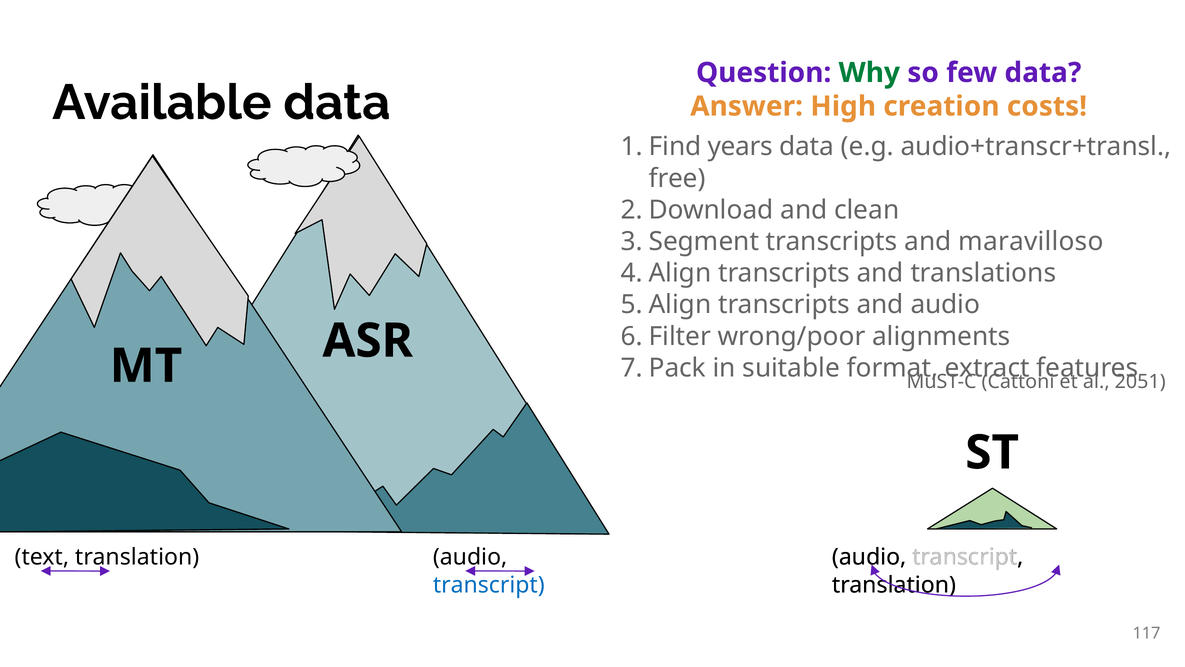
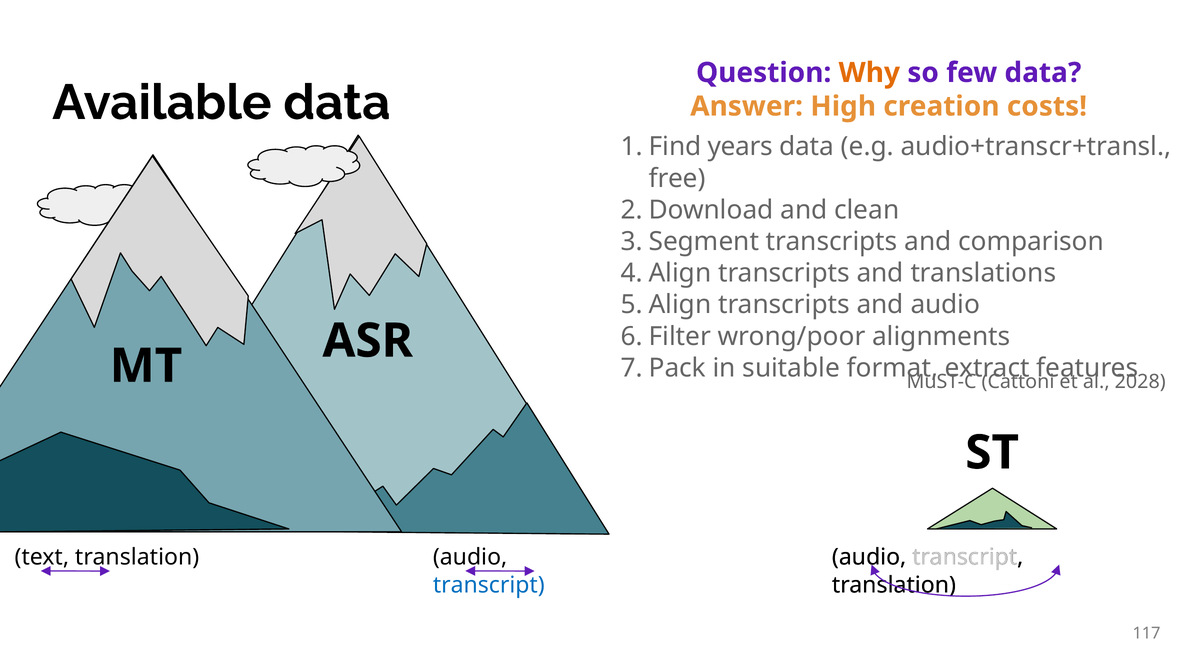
Why colour: green -> orange
maravilloso: maravilloso -> comparison
2051: 2051 -> 2028
